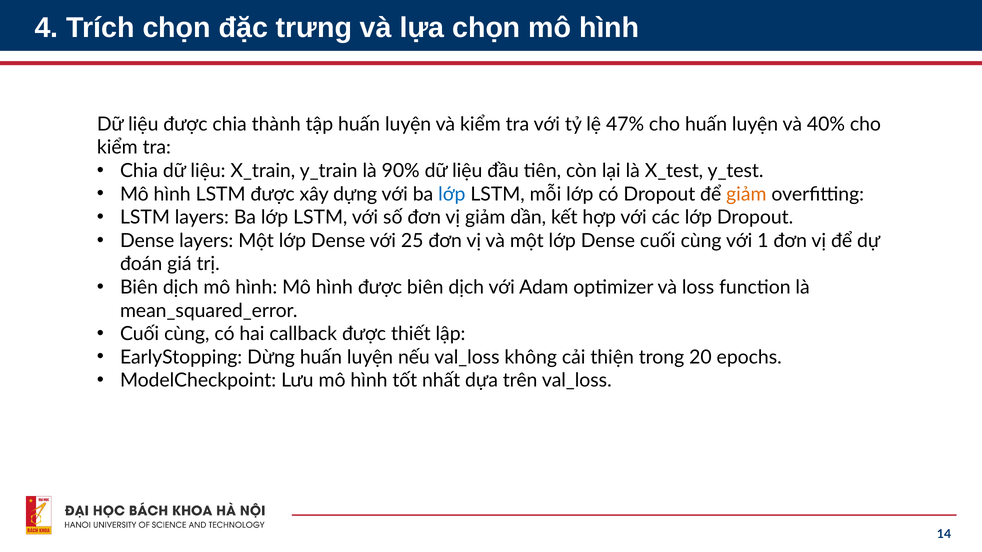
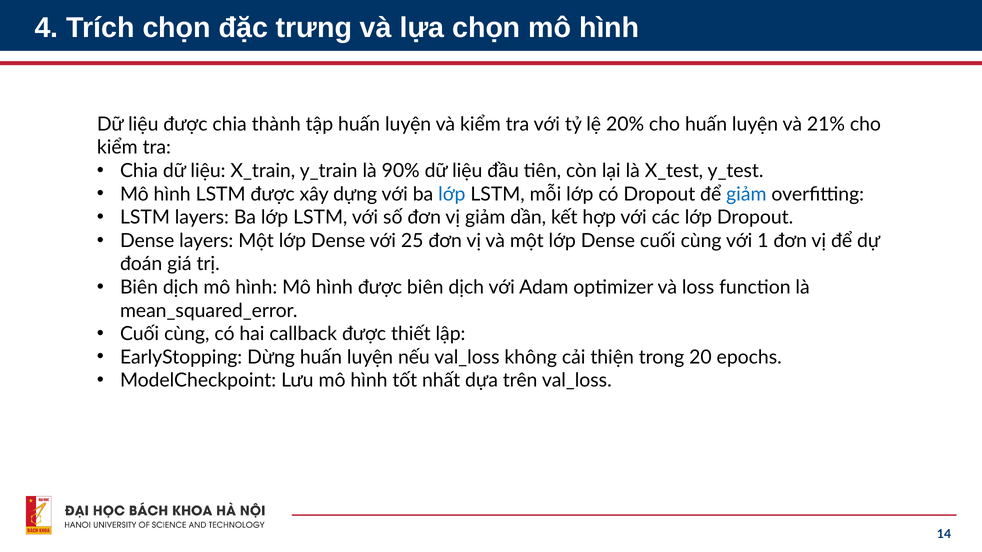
47%: 47% -> 20%
40%: 40% -> 21%
giảm at (746, 194) colour: orange -> blue
